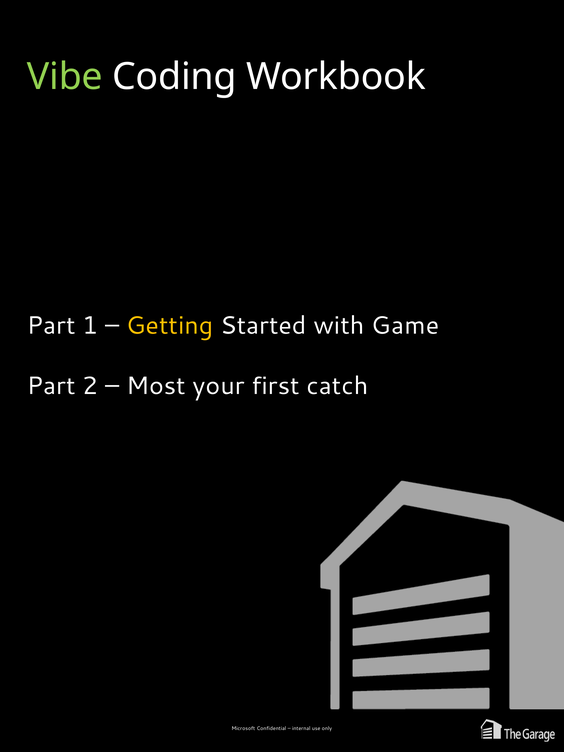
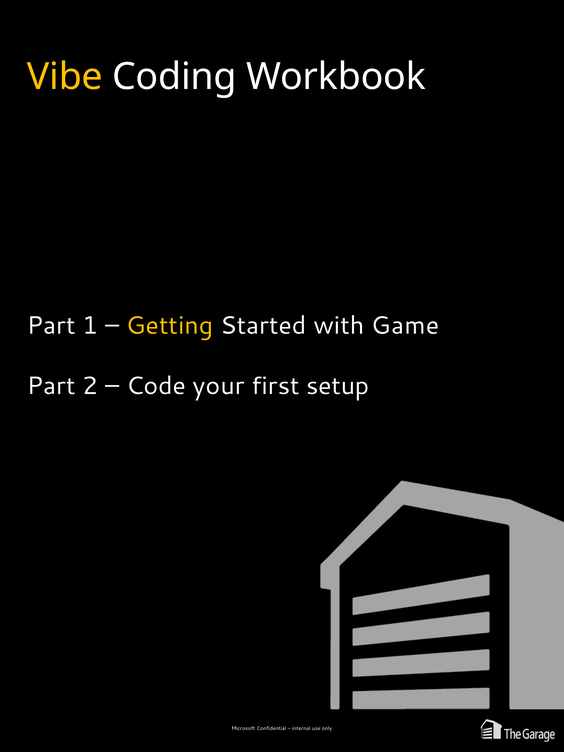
Vibe colour: light green -> yellow
Most: Most -> Code
catch: catch -> setup
